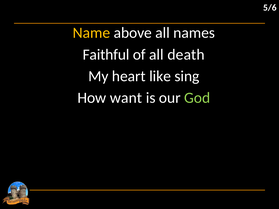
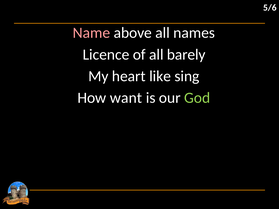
Name colour: yellow -> pink
Faithful: Faithful -> Licence
death: death -> barely
